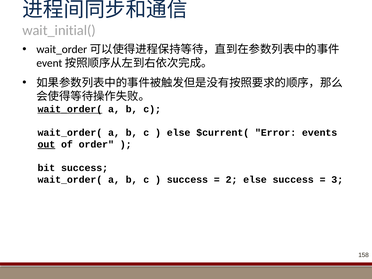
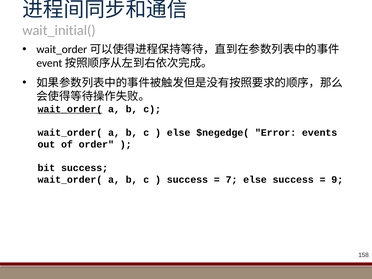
$current(: $current( -> $negedge(
out underline: present -> none
2: 2 -> 7
3: 3 -> 9
